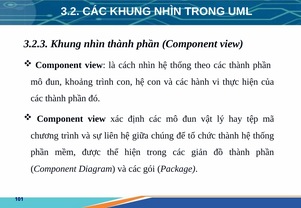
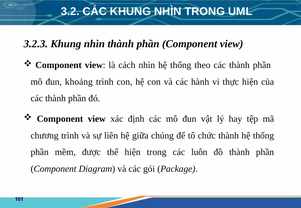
giản: giản -> luôn
